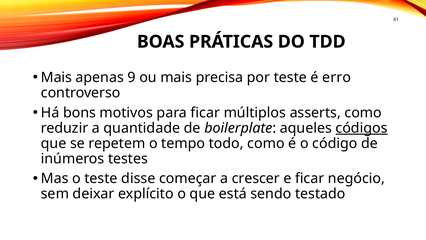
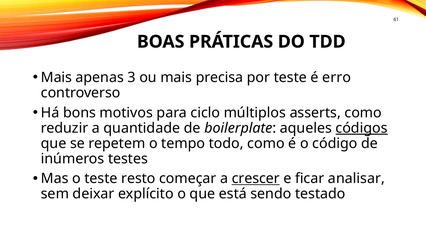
9: 9 -> 3
para ficar: ficar -> ciclo
disse: disse -> resto
crescer underline: none -> present
negócio: negócio -> analisar
